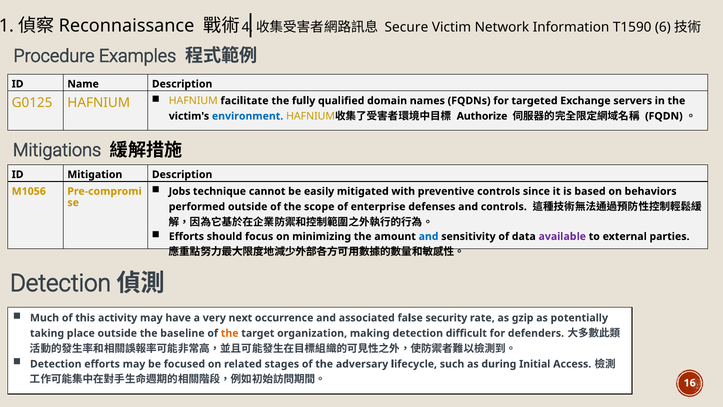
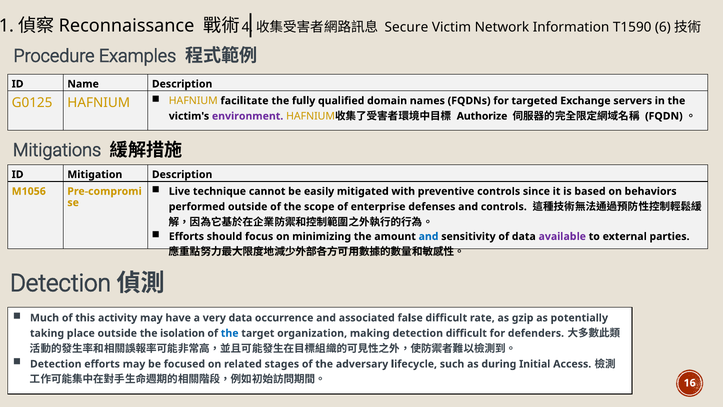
environment colour: blue -> purple
Jobs: Jobs -> Live
very next: next -> data
false security: security -> difficult
baseline: baseline -> isolation
the at (230, 333) colour: orange -> blue
